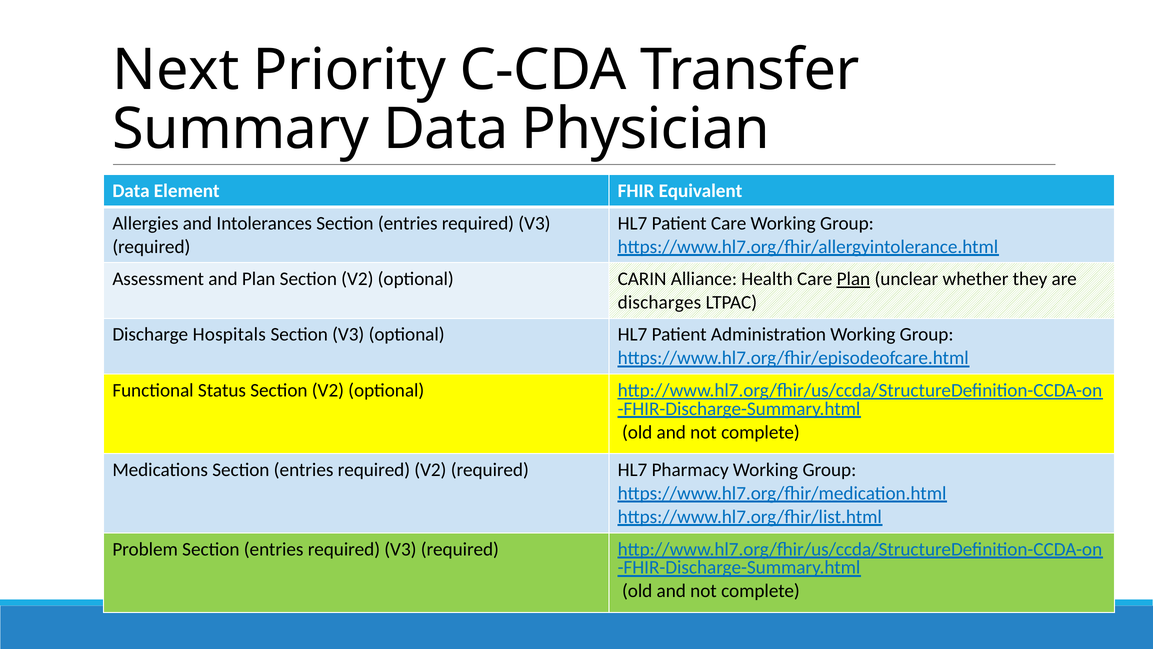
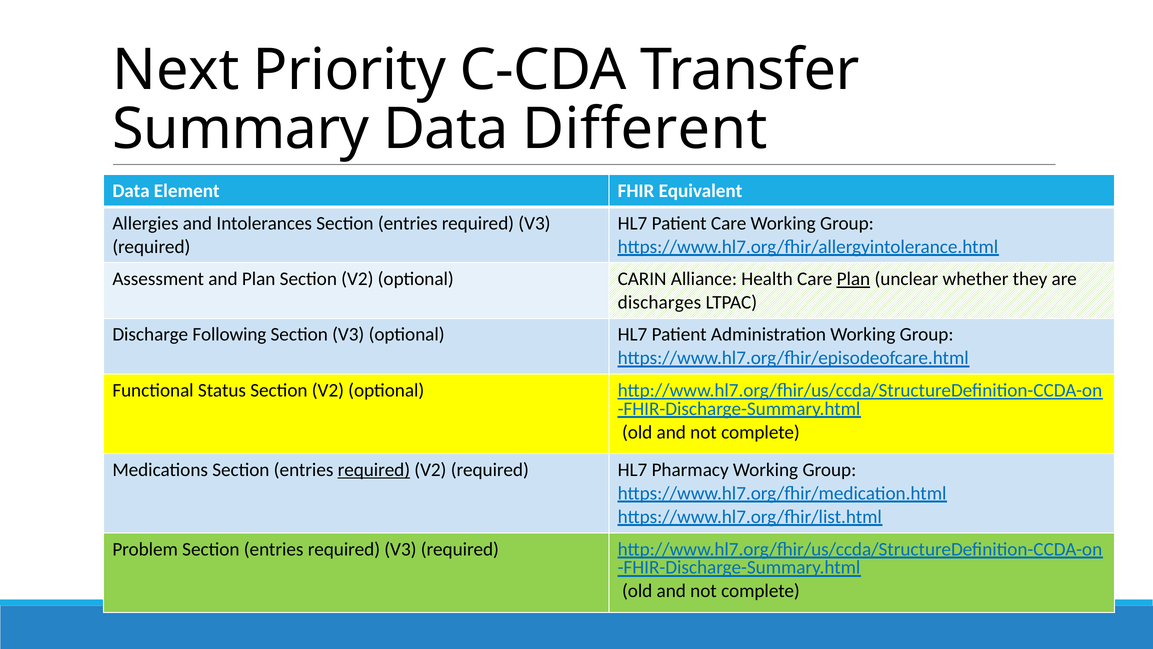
Physician: Physician -> Different
Hospitals: Hospitals -> Following
required at (374, 469) underline: none -> present
